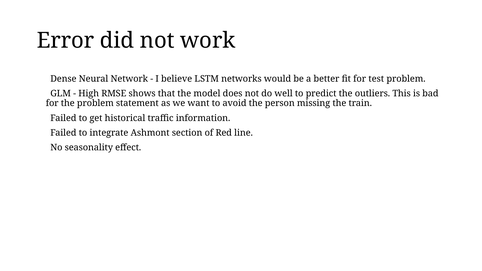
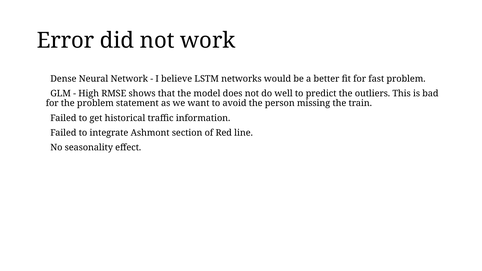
test: test -> fast
